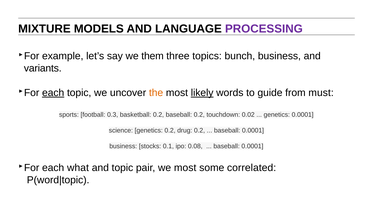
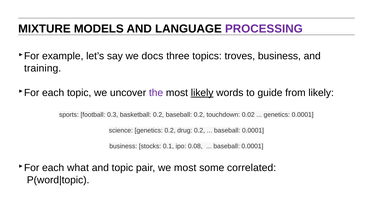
them: them -> docs
bunch: bunch -> troves
variants: variants -> training
each at (53, 93) underline: present -> none
the colour: orange -> purple
from must: must -> likely
